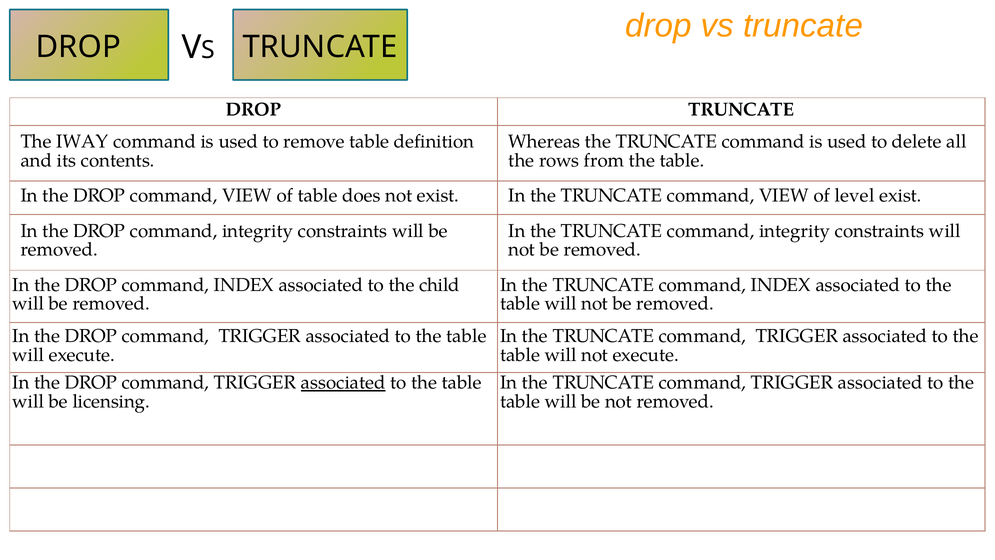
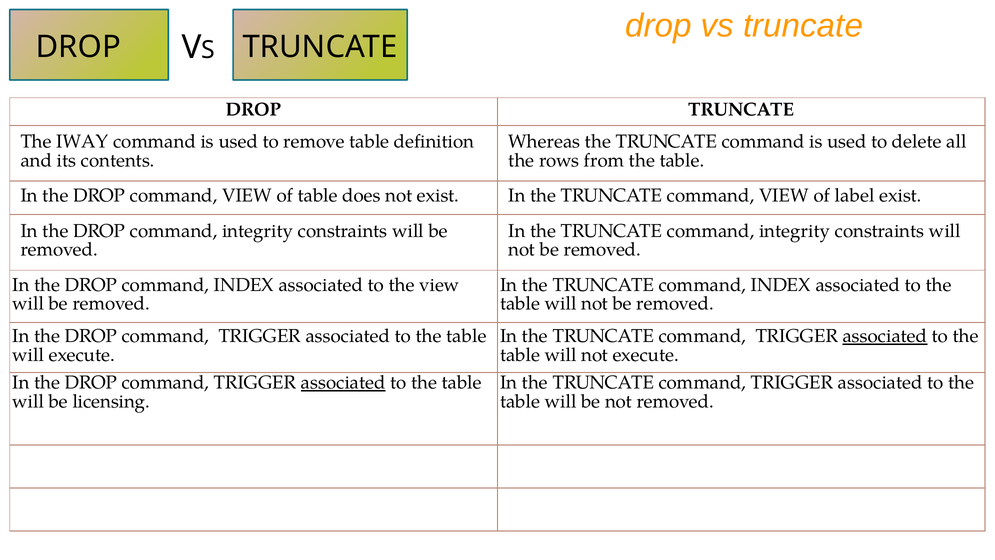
level: level -> label
the child: child -> view
associated at (885, 336) underline: none -> present
